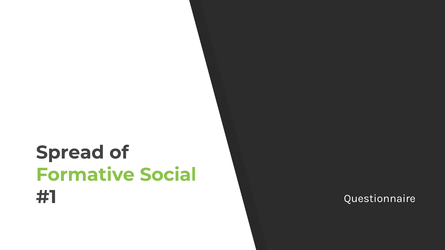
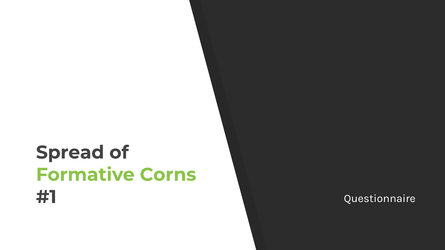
Social: Social -> Corns
